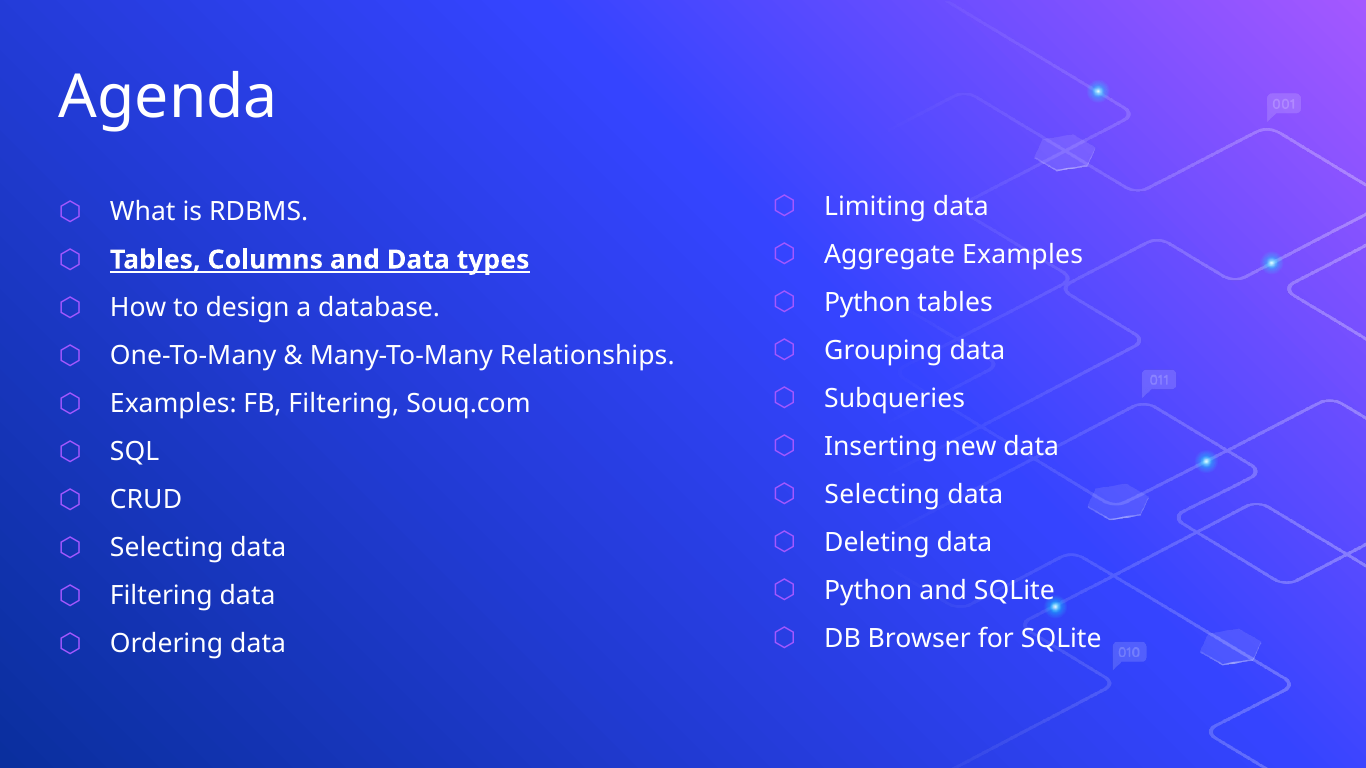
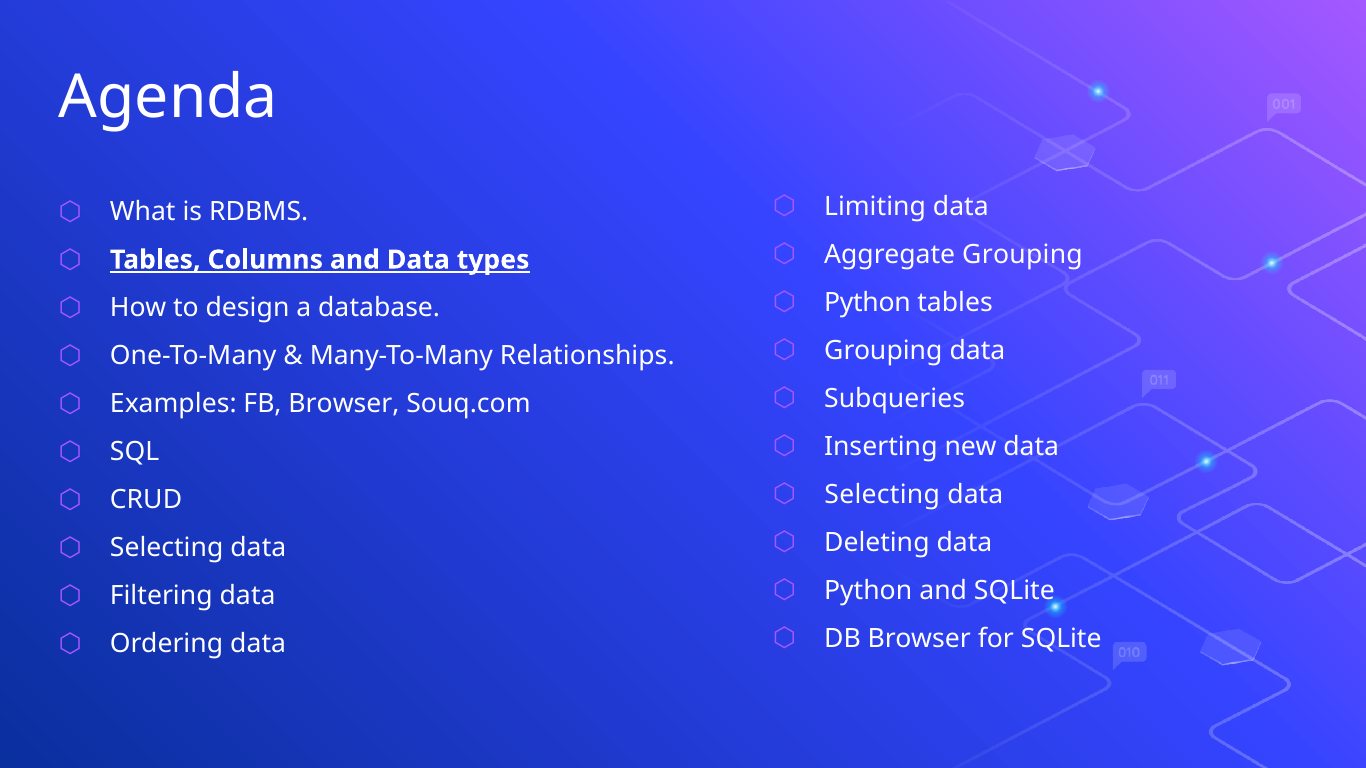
Aggregate Examples: Examples -> Grouping
FB Filtering: Filtering -> Browser
